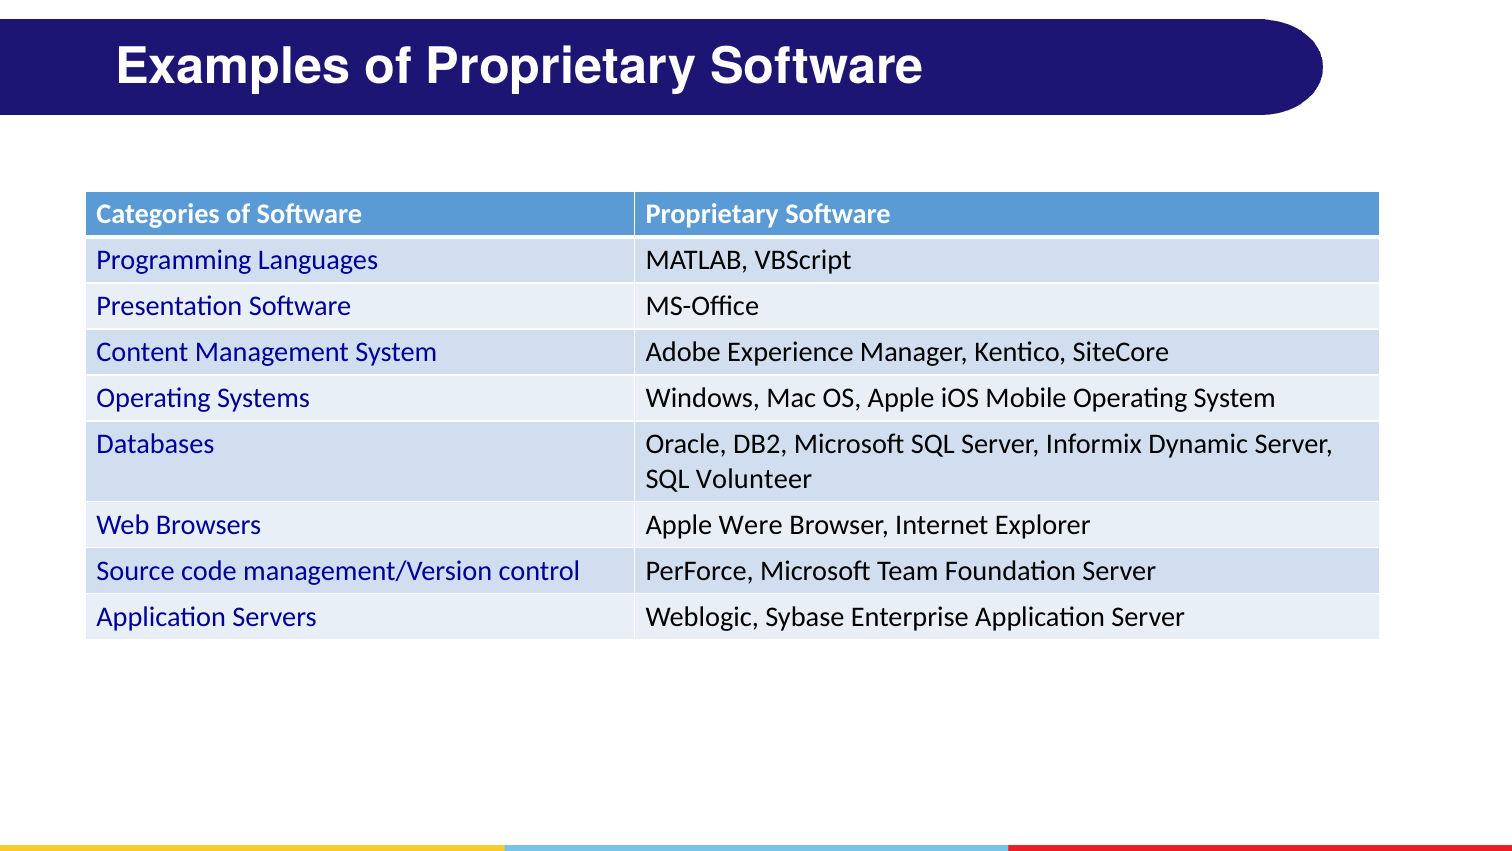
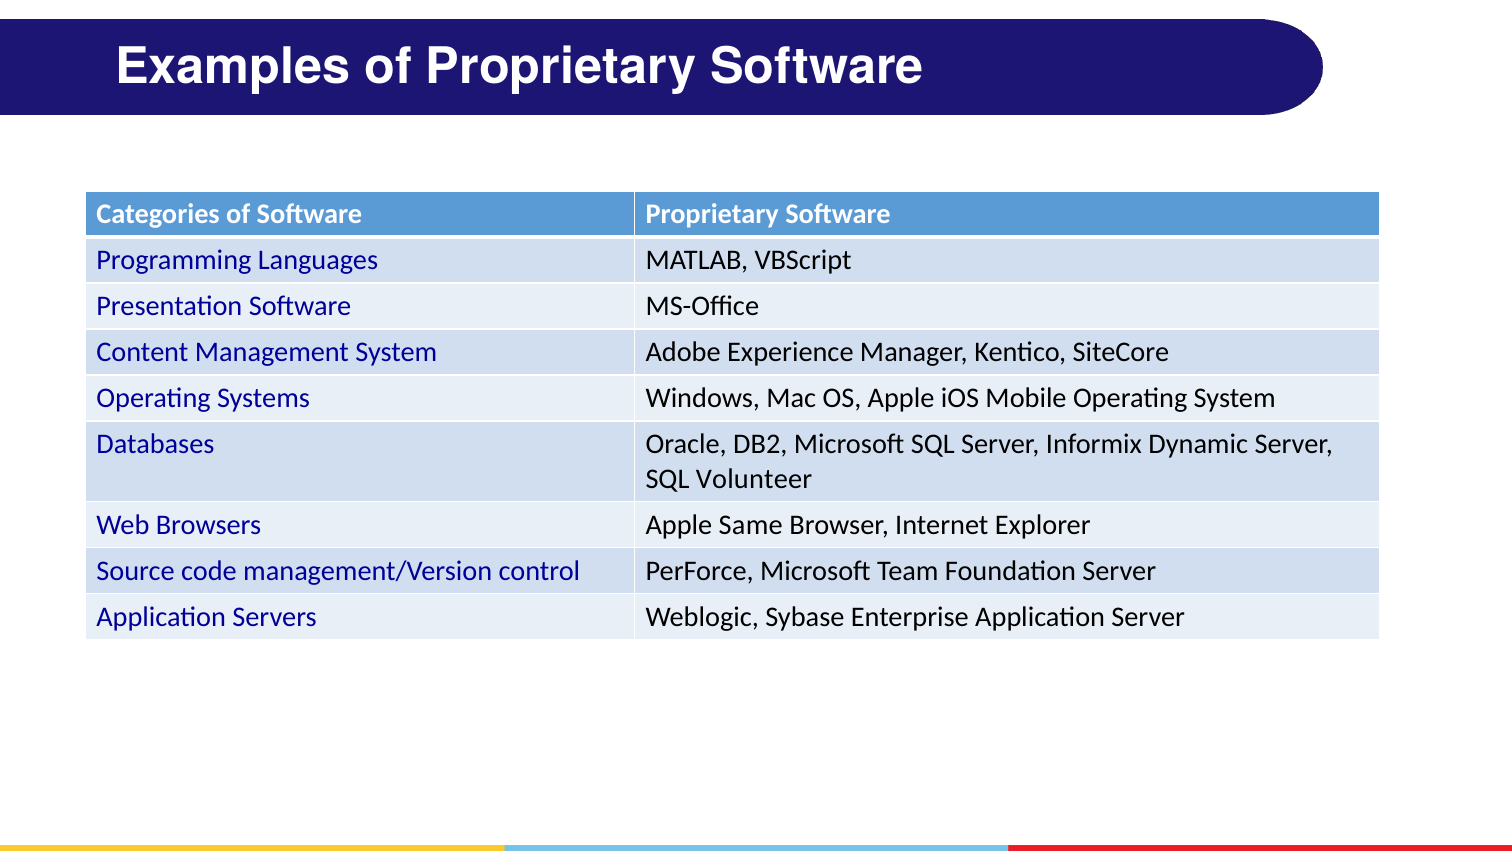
Were: Were -> Same
